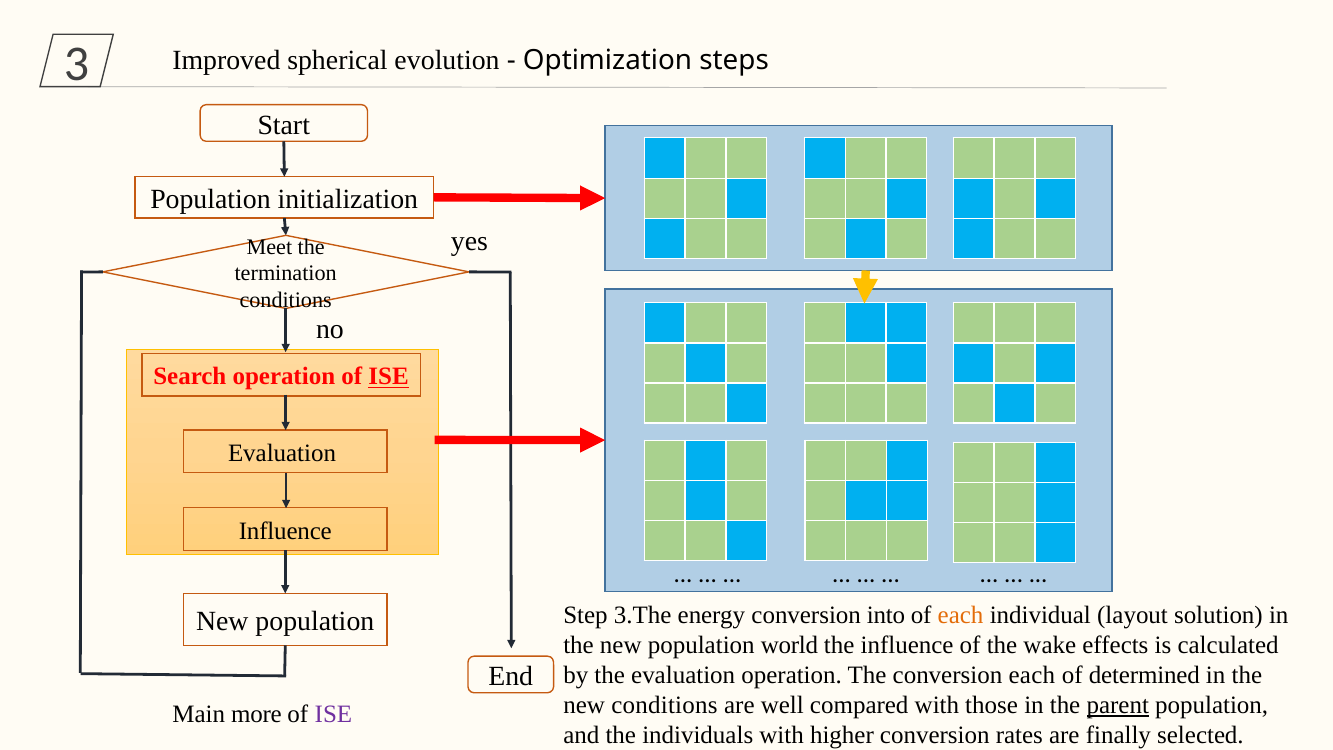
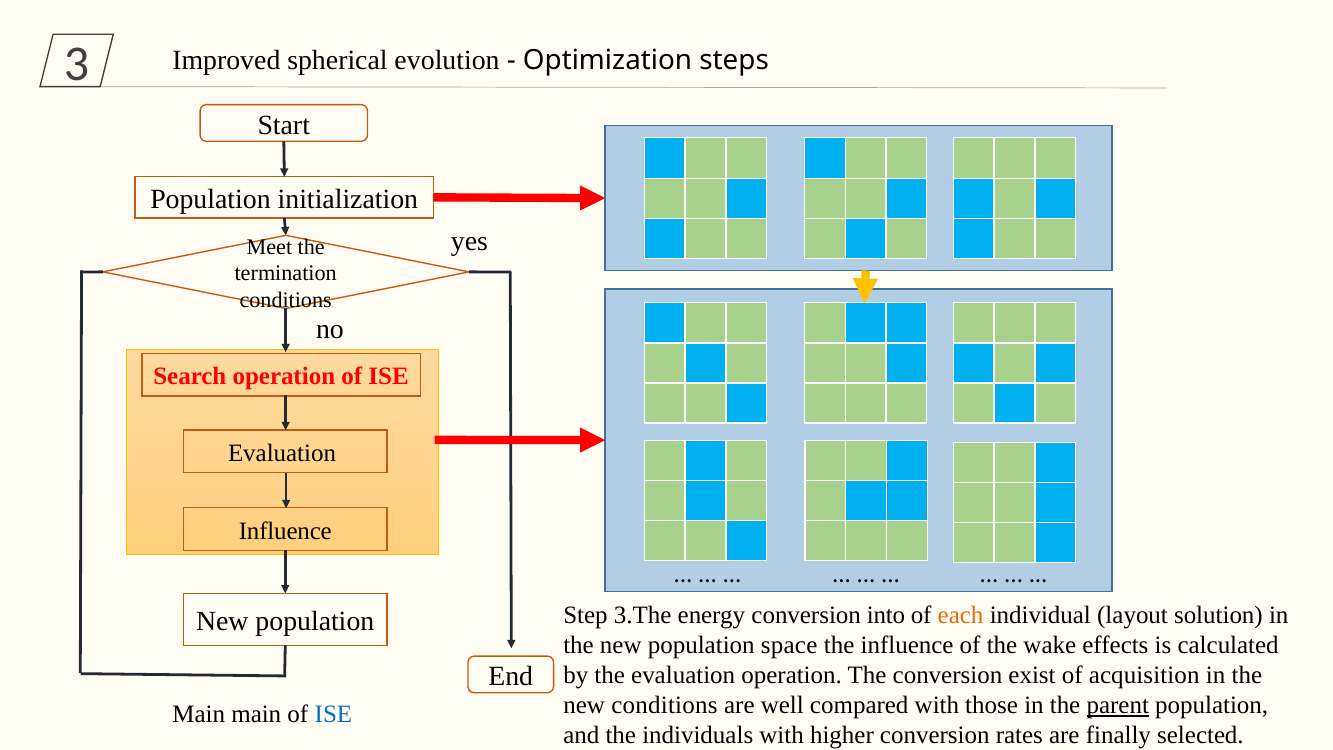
ISE at (389, 376) underline: present -> none
world: world -> space
conversion each: each -> exist
determined: determined -> acquisition
Main more: more -> main
ISE at (333, 714) colour: purple -> blue
